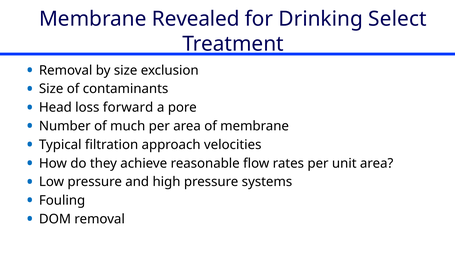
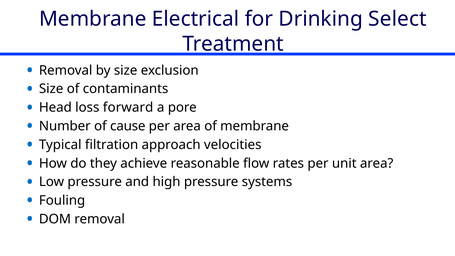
Revealed: Revealed -> Electrical
much: much -> cause
